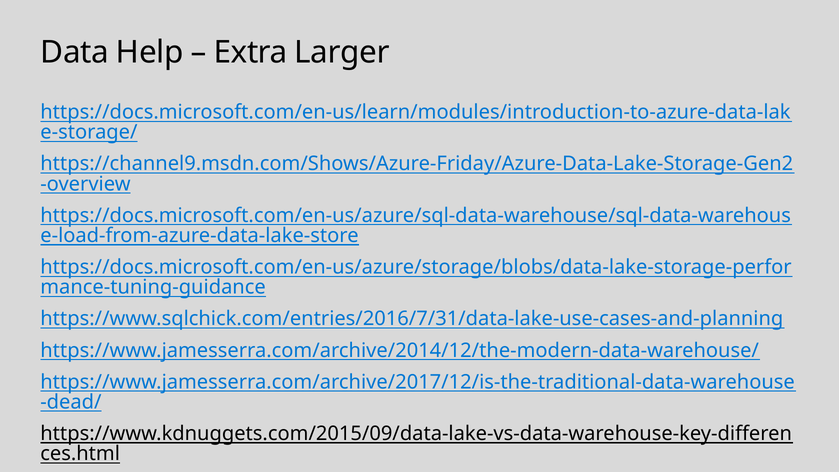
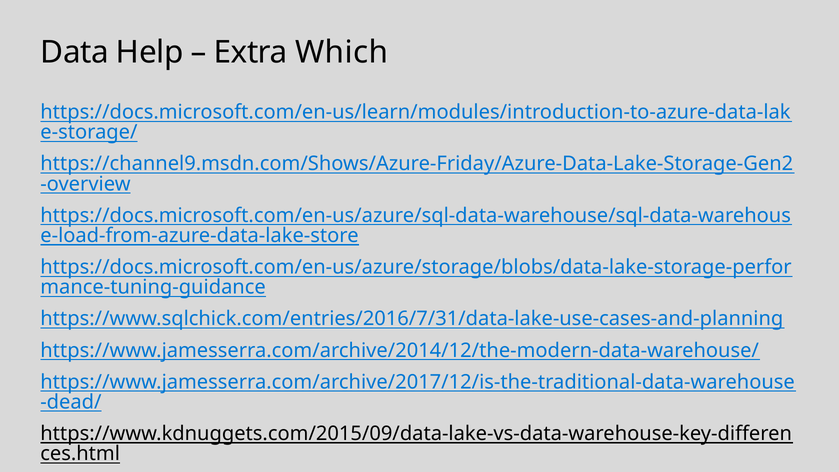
Larger: Larger -> Which
